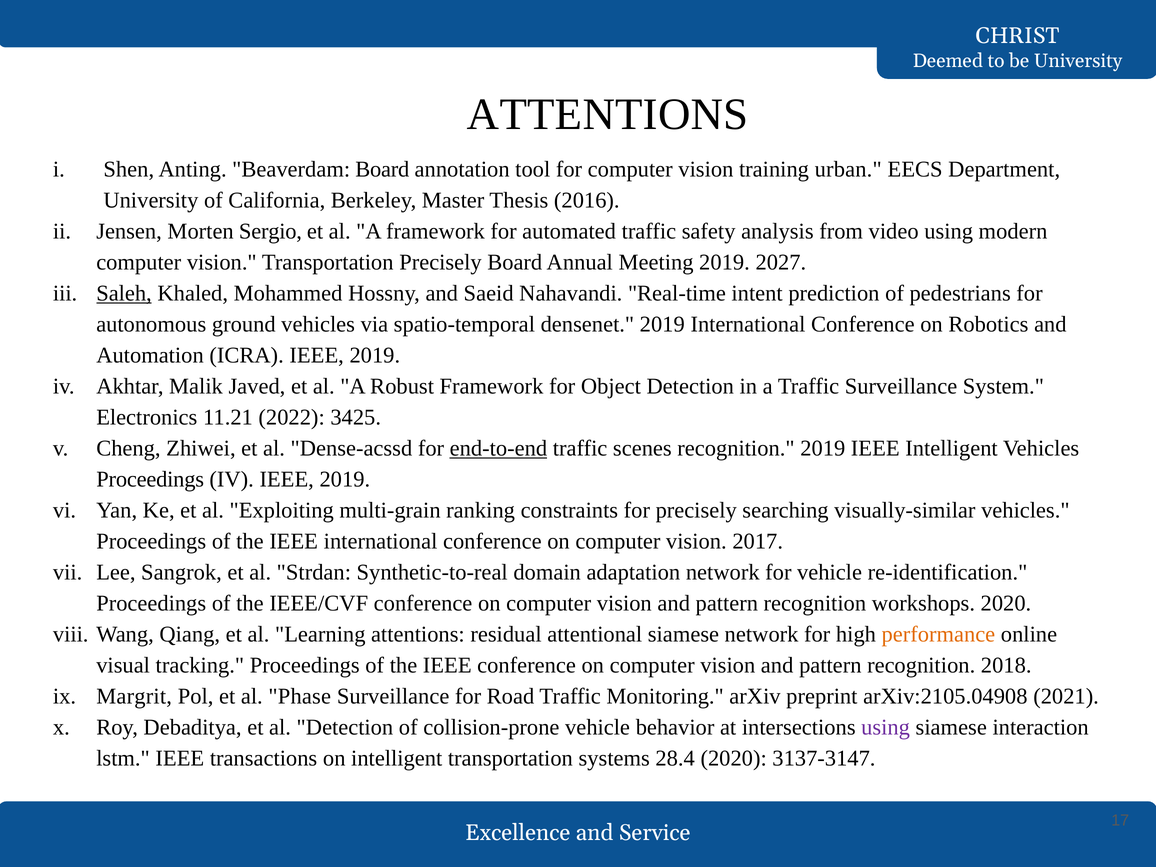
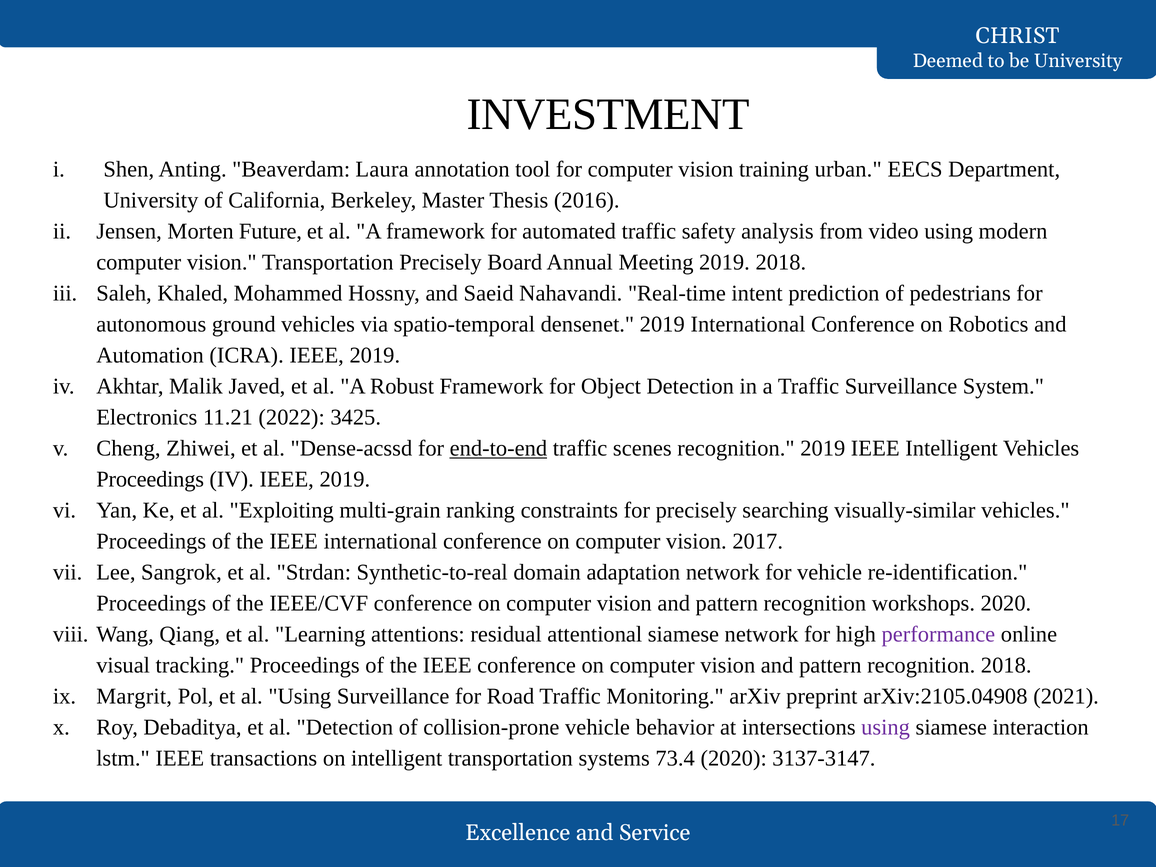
ATTENTIONS at (608, 114): ATTENTIONS -> INVESTMENT
Beaverdam Board: Board -> Laura
Sergio: Sergio -> Future
2019 2027: 2027 -> 2018
Saleh underline: present -> none
performance colour: orange -> purple
al Phase: Phase -> Using
28.4: 28.4 -> 73.4
